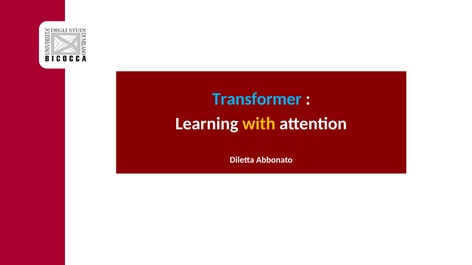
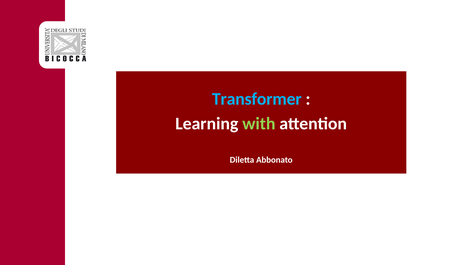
with colour: yellow -> light green
